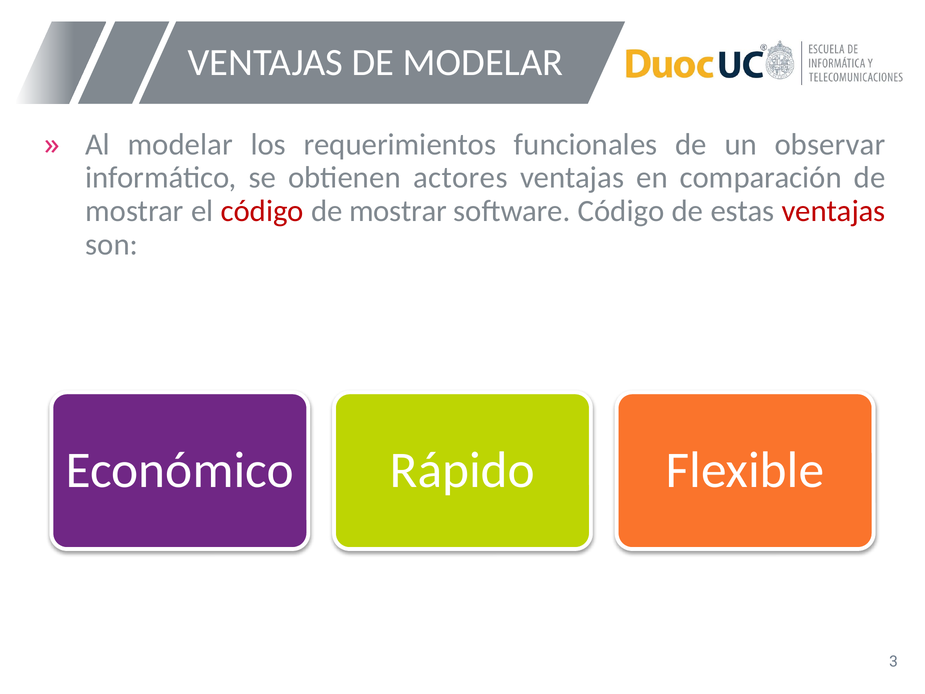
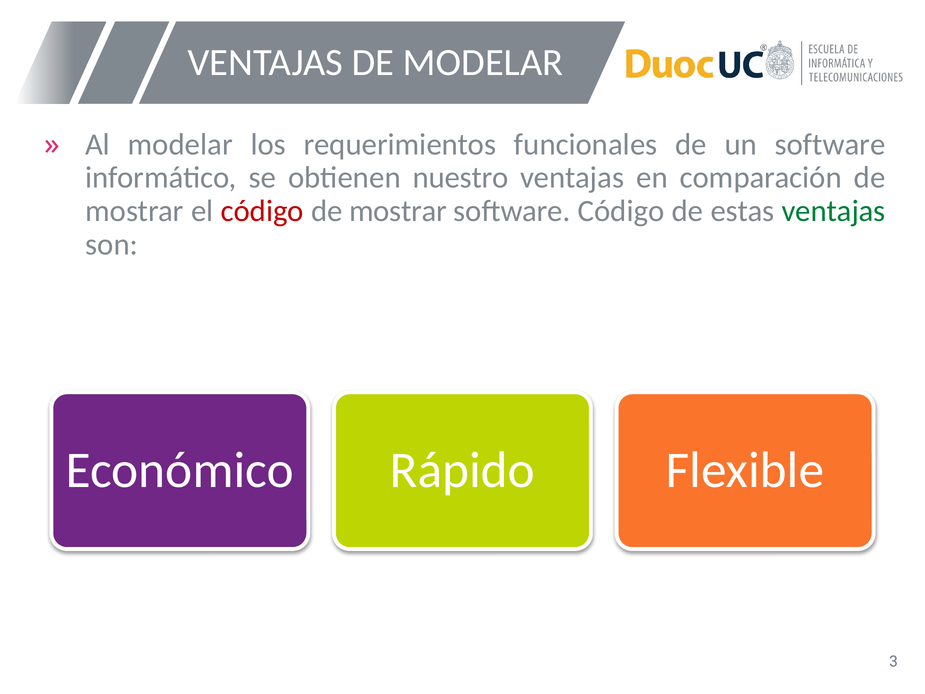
un observar: observar -> software
actores: actores -> nuestro
ventajas at (834, 211) colour: red -> green
